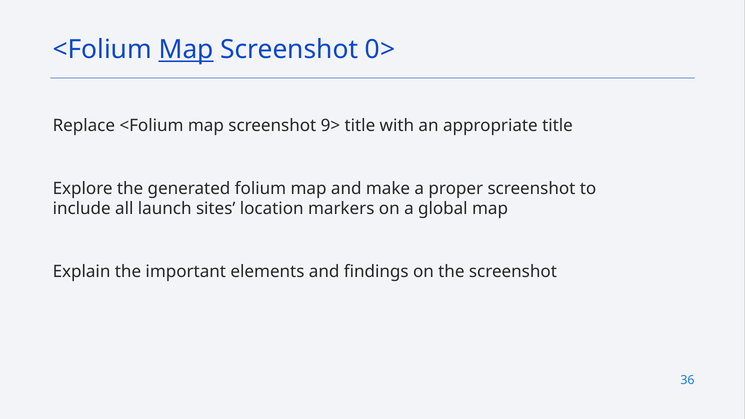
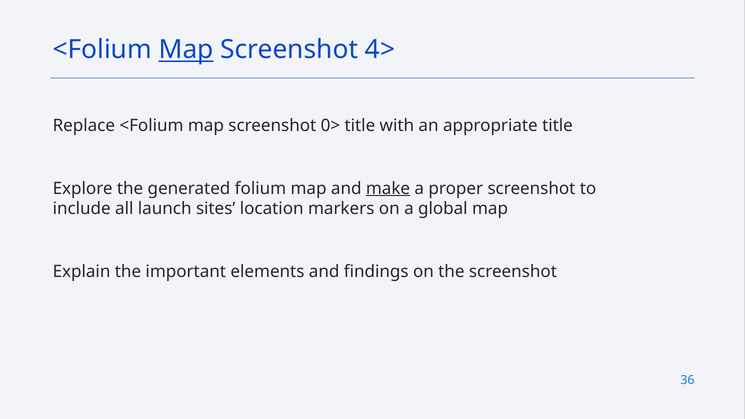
0>: 0> -> 4>
9>: 9> -> 0>
make underline: none -> present
